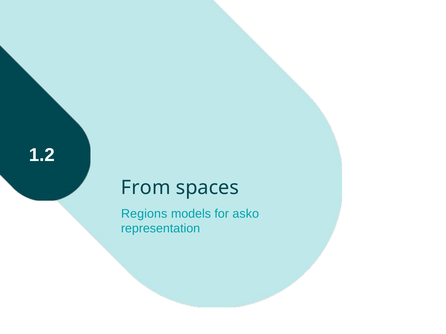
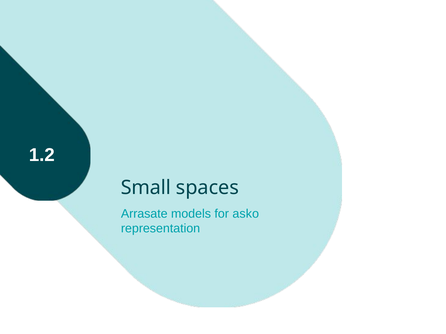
From: From -> Small
Regions: Regions -> Arrasate
